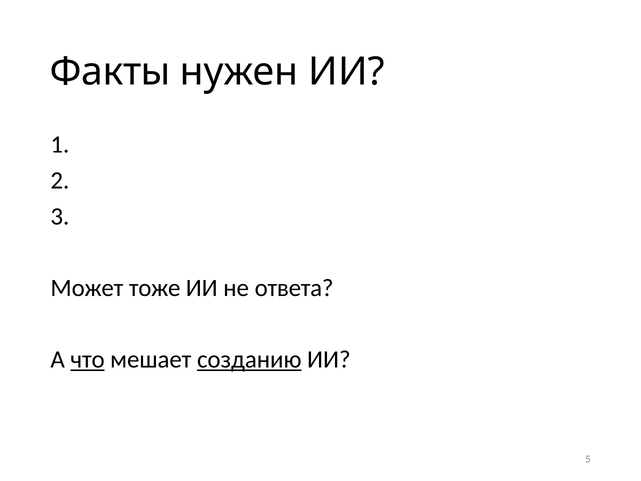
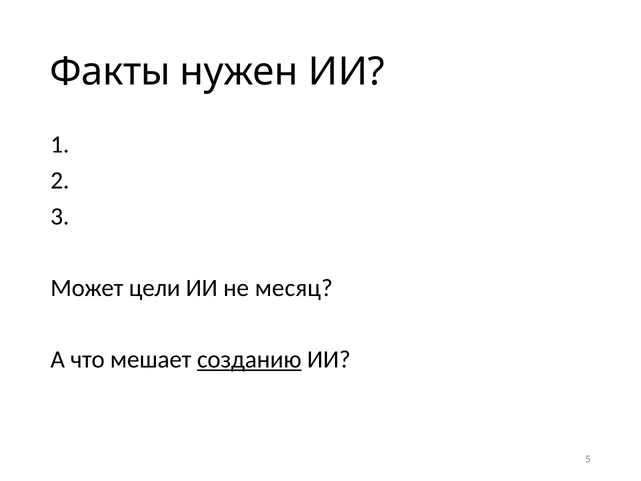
тоже: тоже -> цели
ответа: ответа -> месяц
что underline: present -> none
